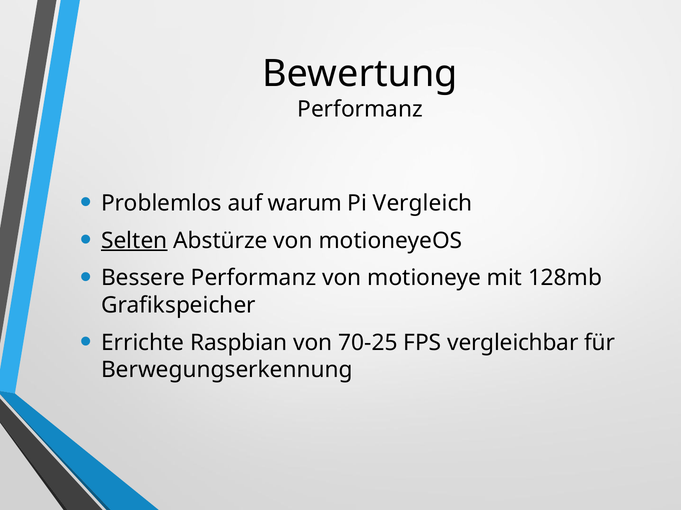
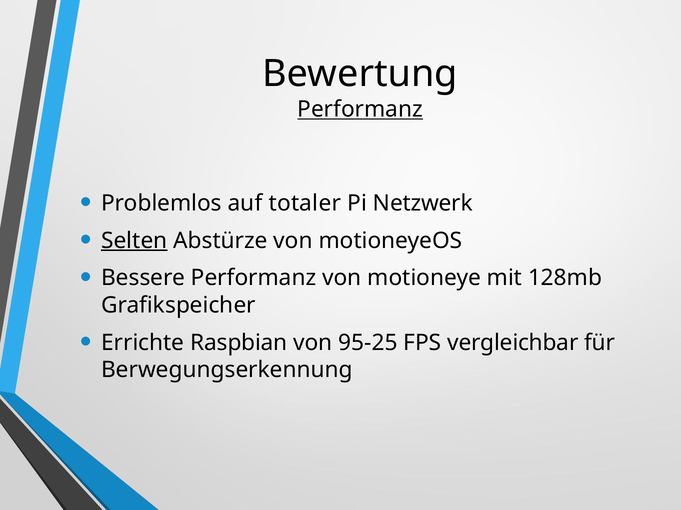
Performanz at (360, 109) underline: none -> present
warum: warum -> totaler
Vergleich: Vergleich -> Netzwerk
70-25: 70-25 -> 95-25
